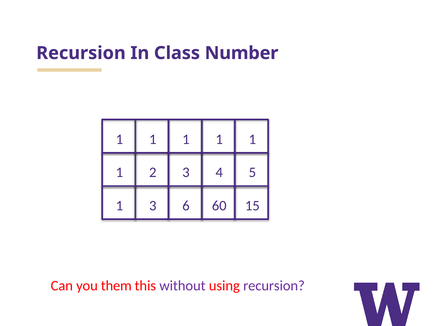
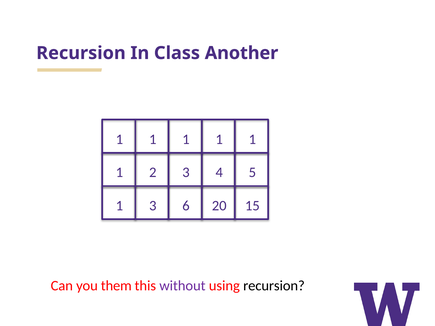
Number: Number -> Another
60: 60 -> 20
recursion at (274, 286) colour: purple -> black
